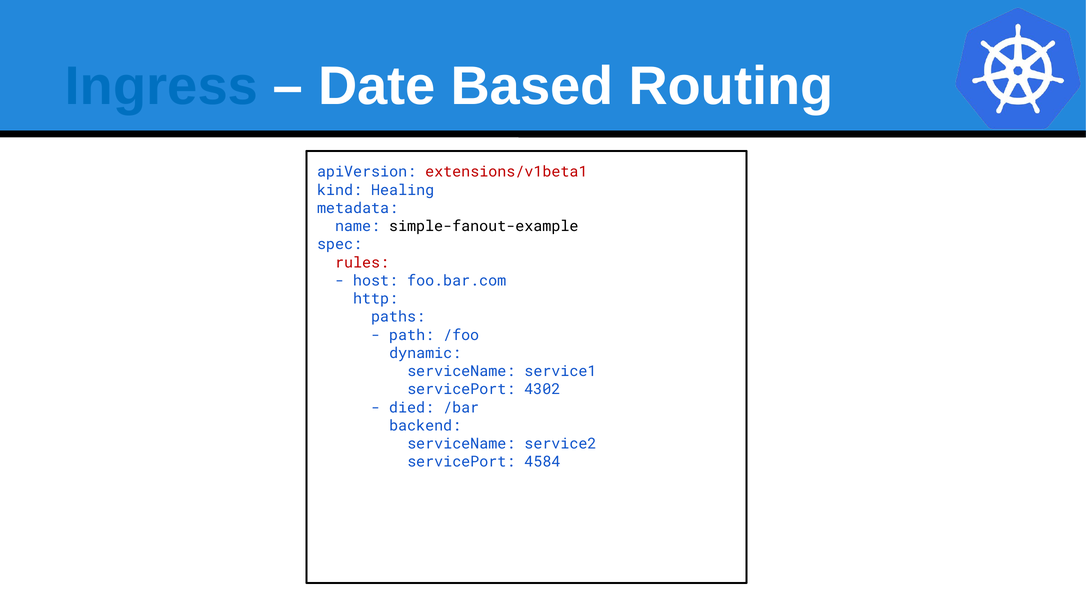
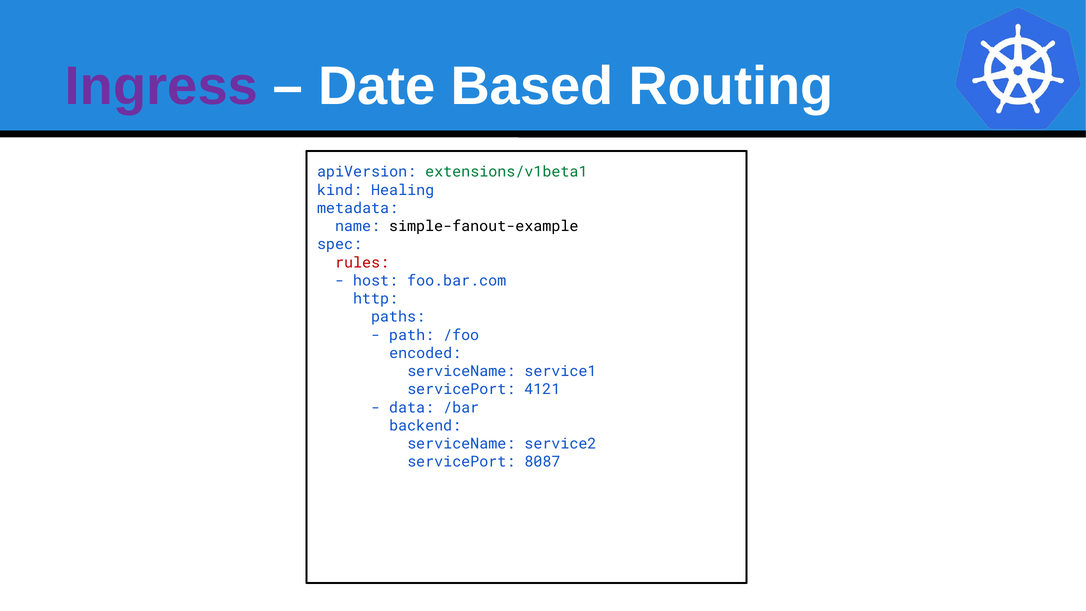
Ingress colour: blue -> purple
extensions/v1beta1 colour: red -> green
dynamic: dynamic -> encoded
4302: 4302 -> 4121
died: died -> data
4584: 4584 -> 8087
